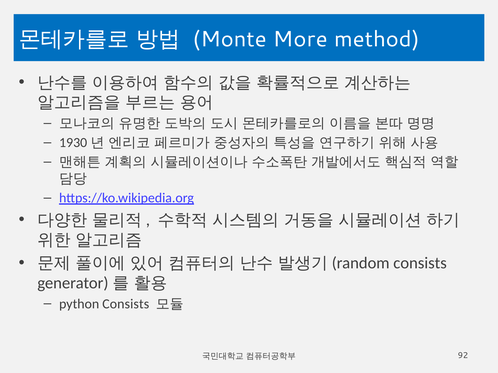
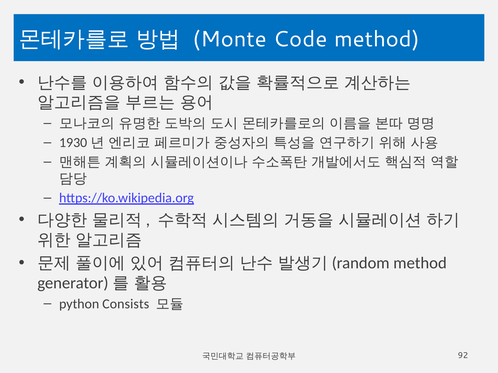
More: More -> Code
consists at (420, 264): consists -> method
